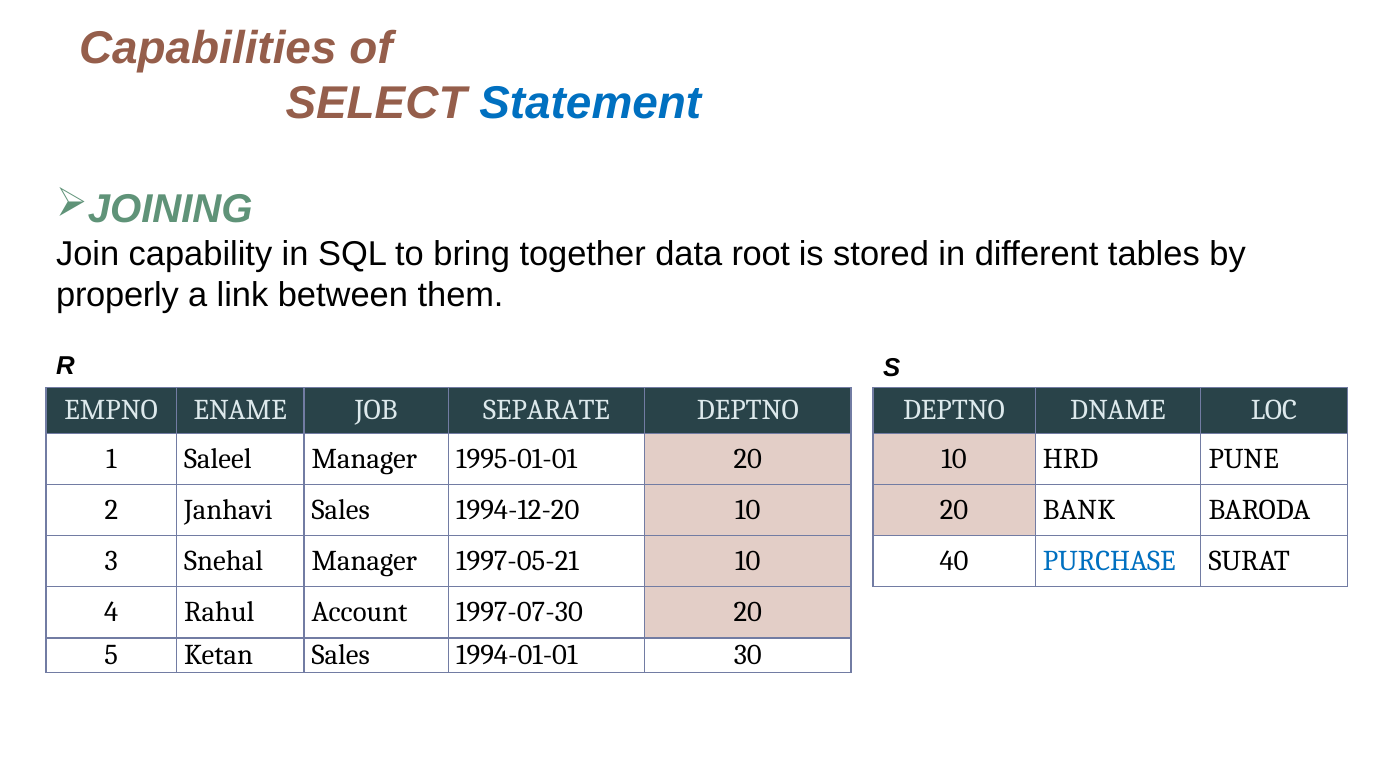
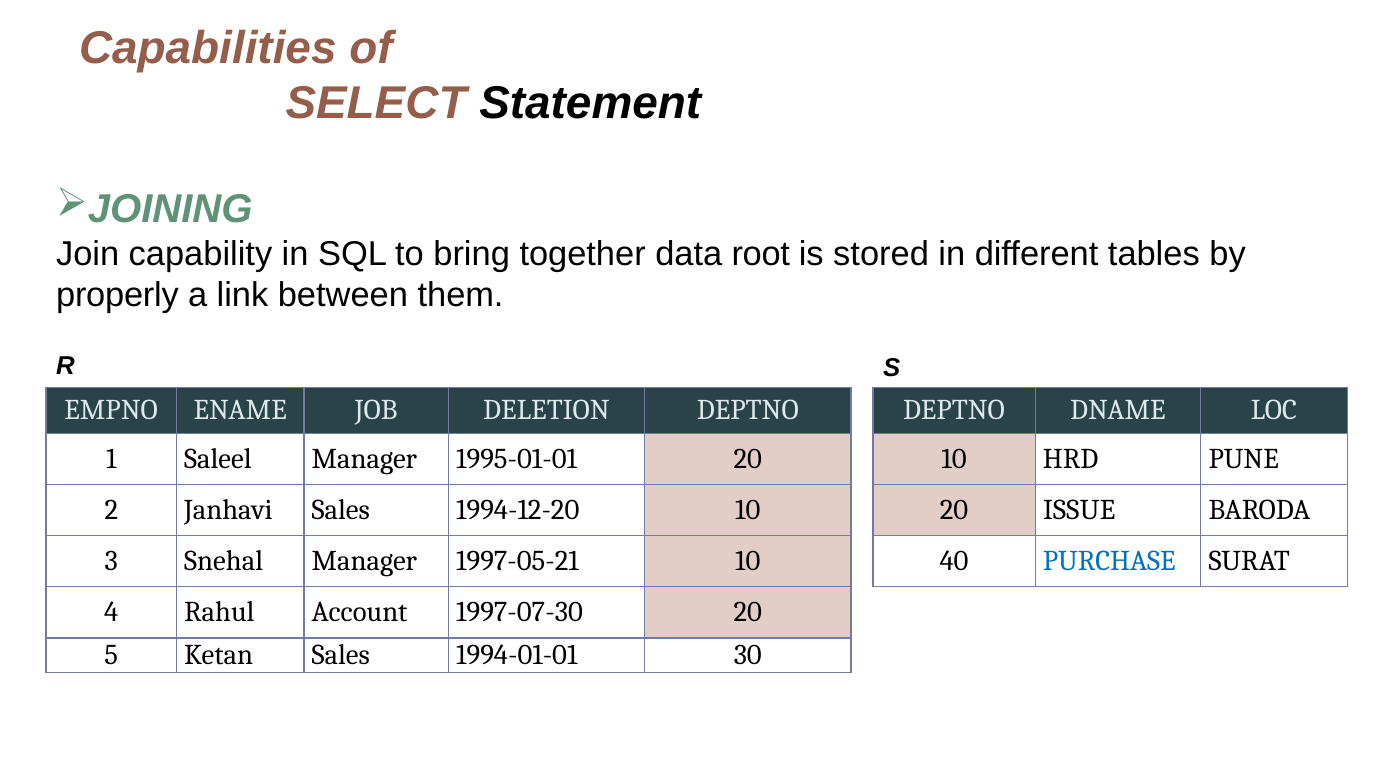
Statement colour: blue -> black
SEPARATE: SEPARATE -> DELETION
BANK: BANK -> ISSUE
